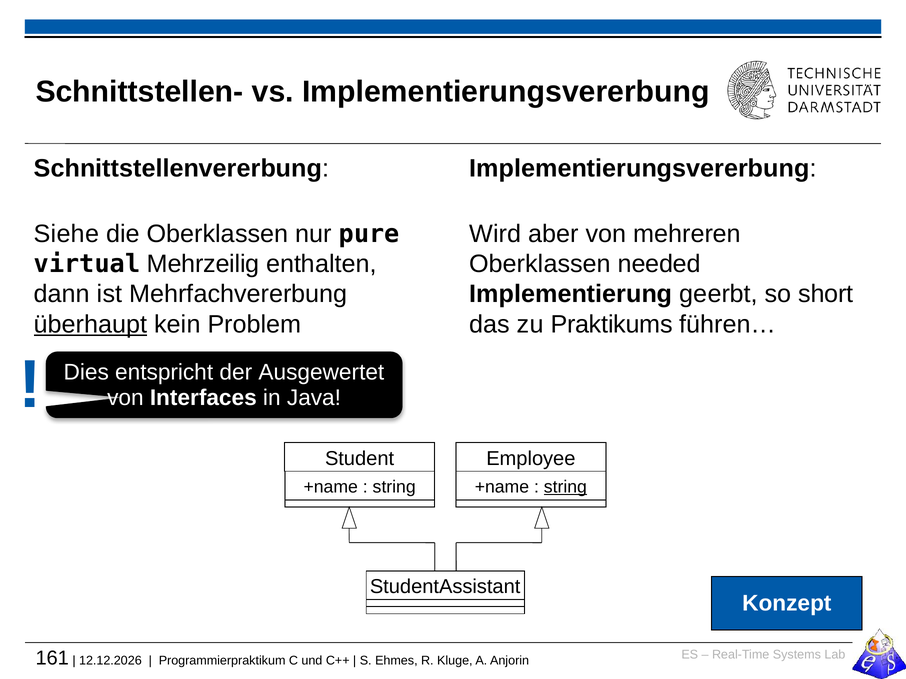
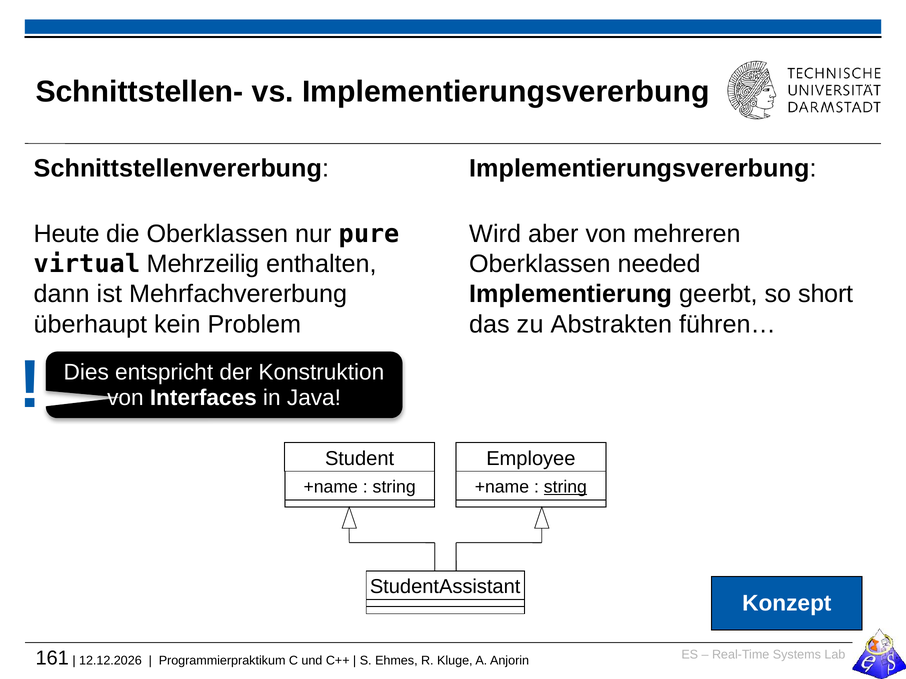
Siehe: Siehe -> Heute
überhaupt underline: present -> none
Praktikums: Praktikums -> Abstrakten
Ausgewertet: Ausgewertet -> Konstruktion
